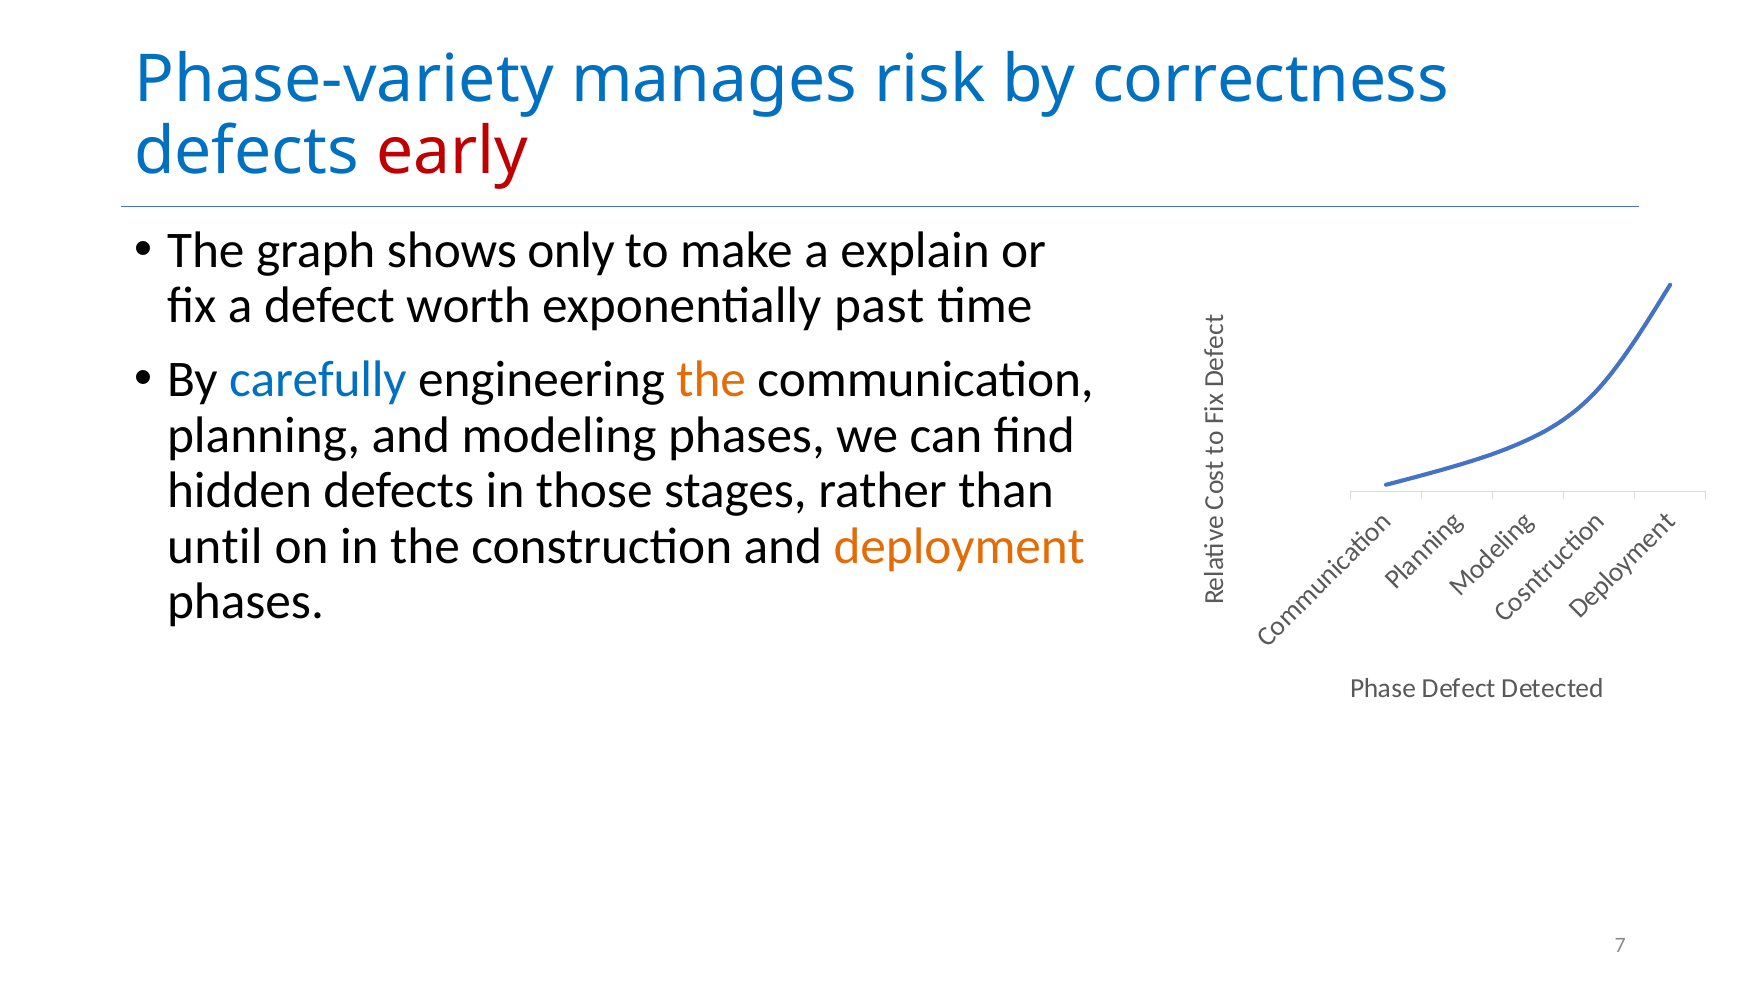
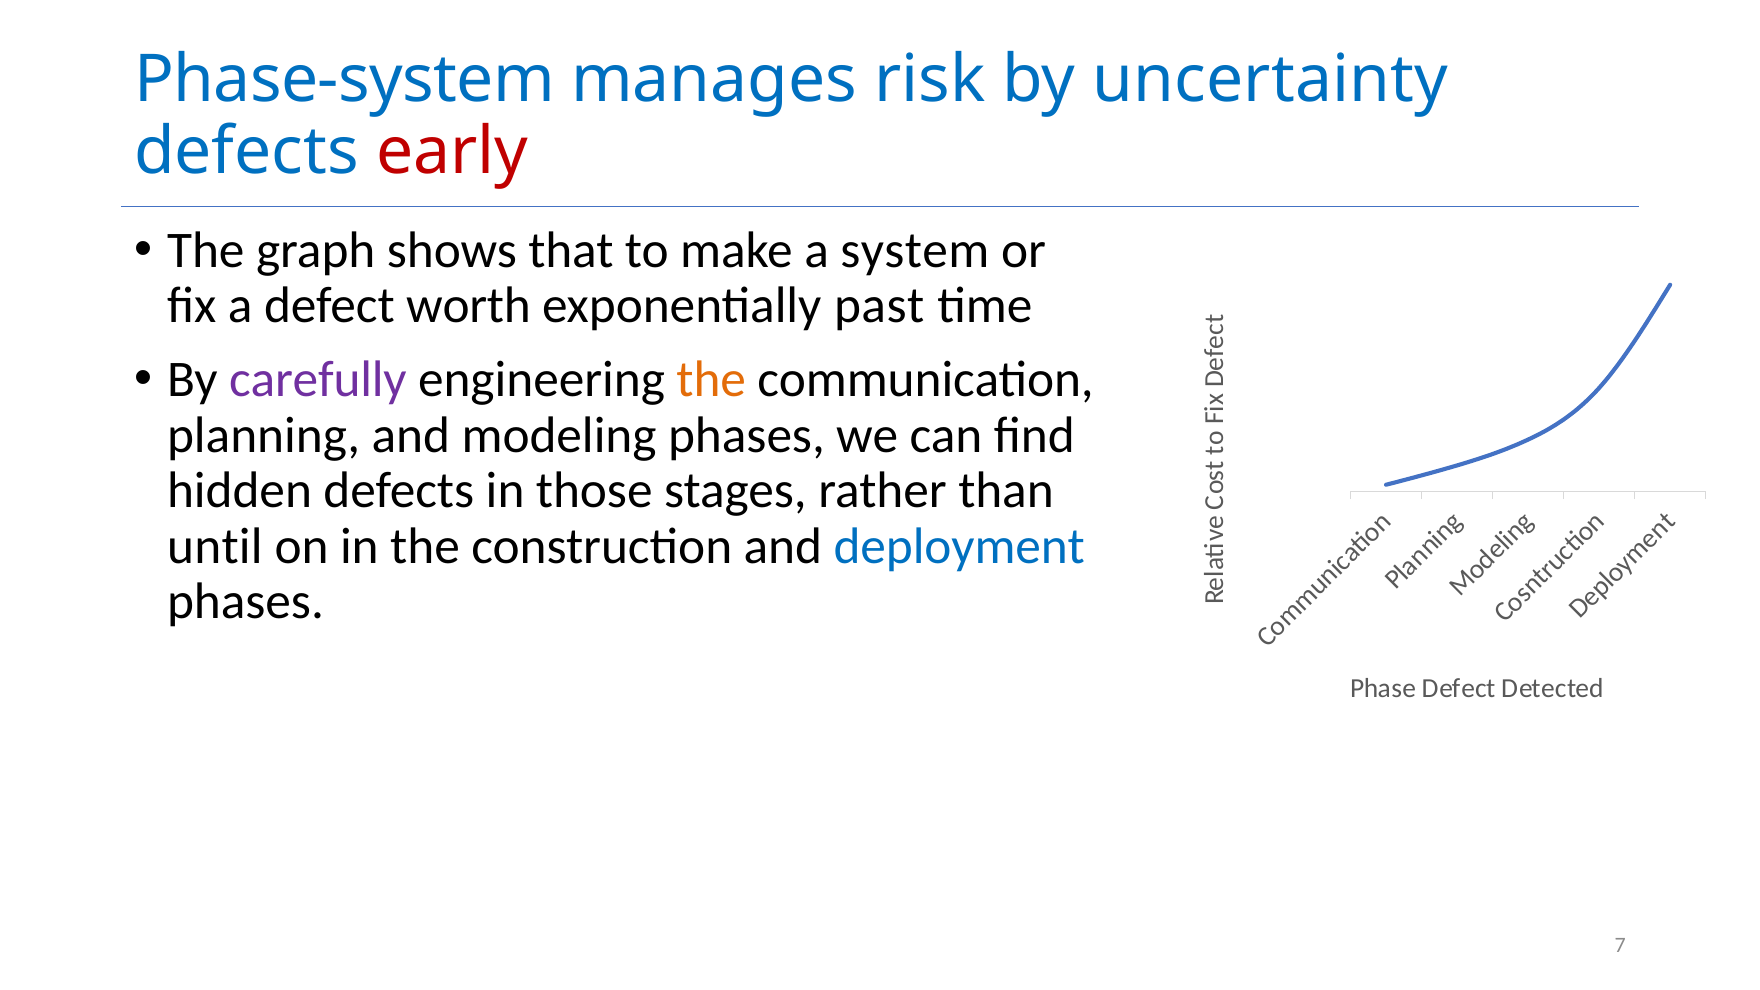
Phase-variety: Phase-variety -> Phase-system
correctness: correctness -> uncertainty
only: only -> that
explain: explain -> system
carefully colour: blue -> purple
deployment colour: orange -> blue
